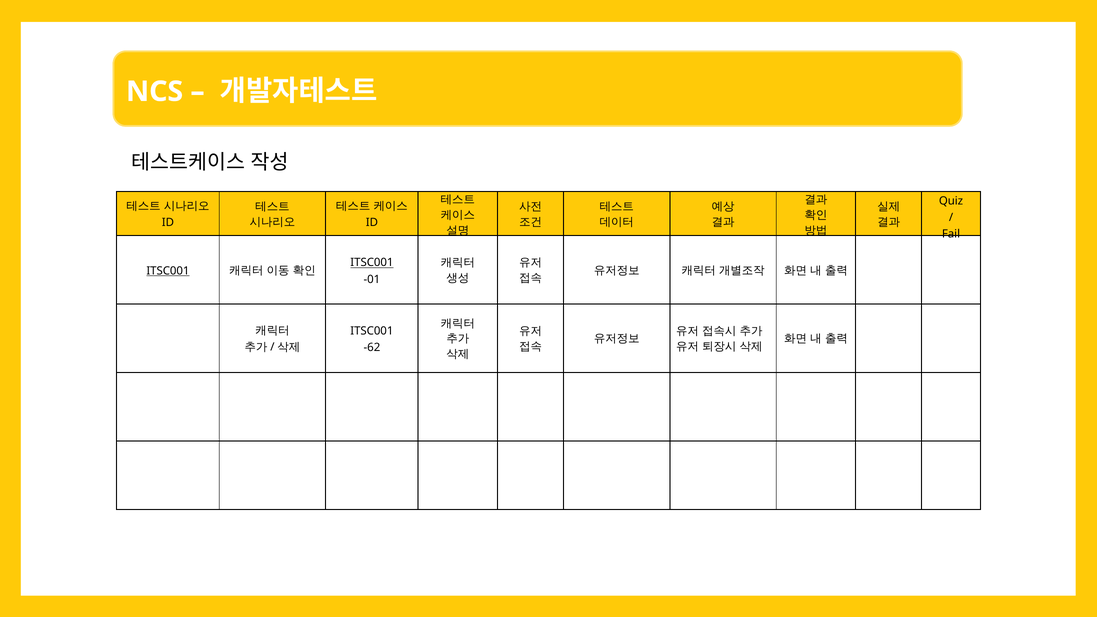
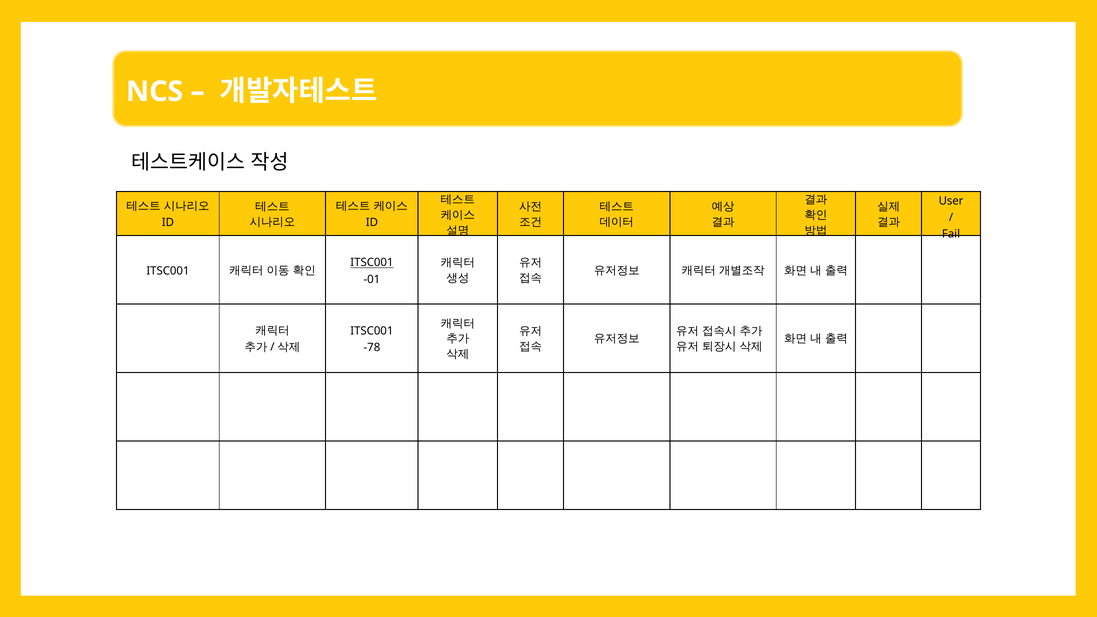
Quiz: Quiz -> User
ITSC001 at (168, 271) underline: present -> none
-62: -62 -> -78
